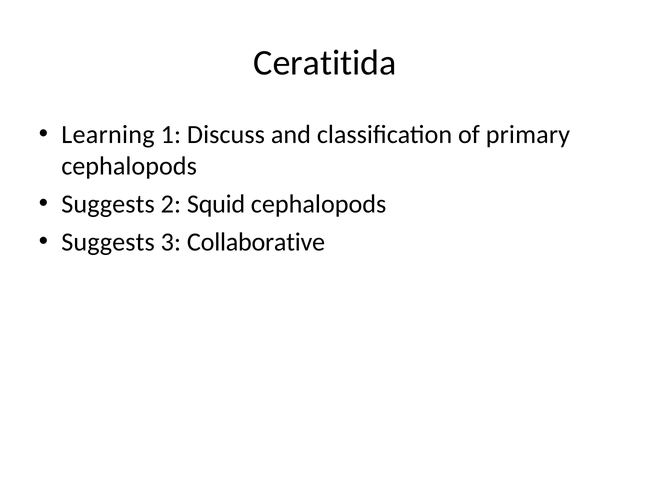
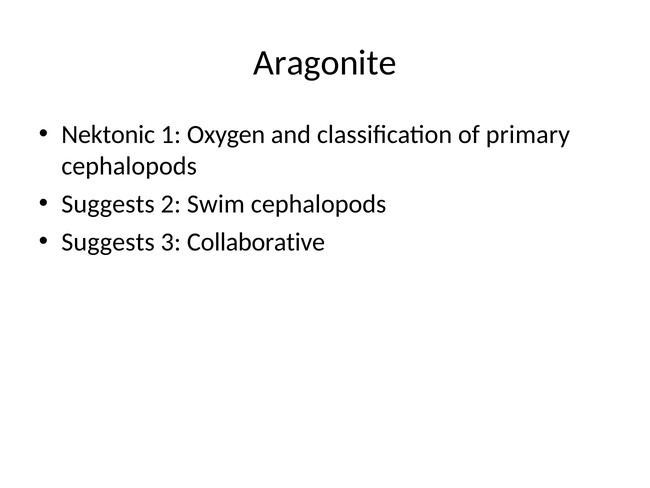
Ceratitida: Ceratitida -> Aragonite
Learning: Learning -> Nektonic
Discuss: Discuss -> Oxygen
Squid: Squid -> Swim
